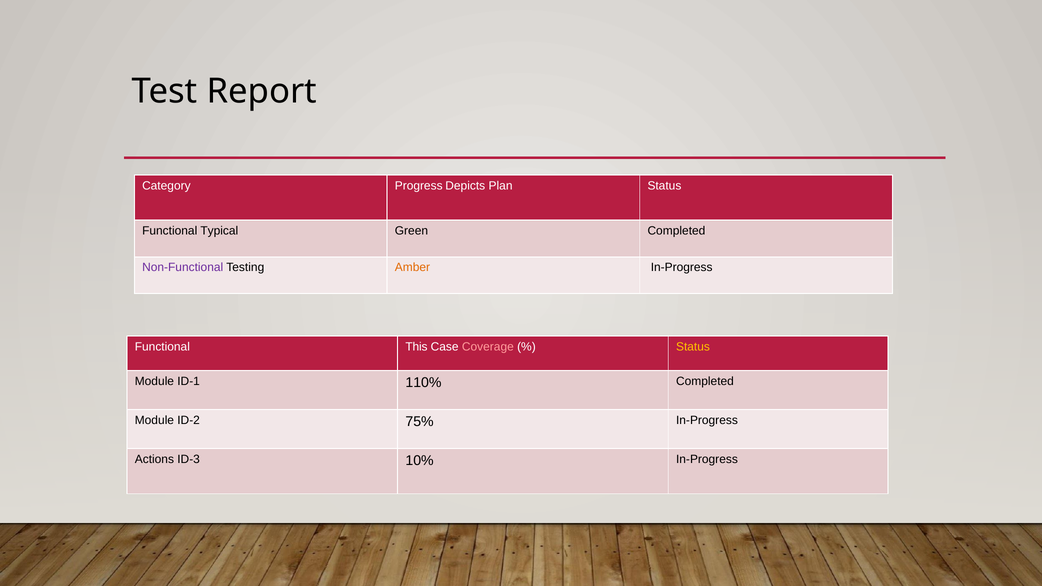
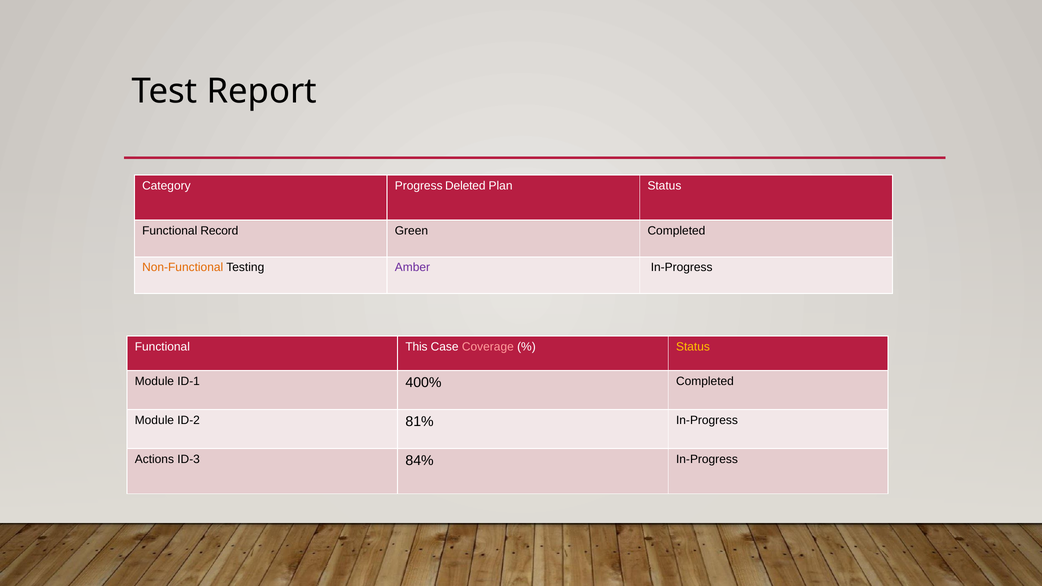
Depicts: Depicts -> Deleted
Typical: Typical -> Record
Non-Functional colour: purple -> orange
Amber colour: orange -> purple
110%: 110% -> 400%
75%: 75% -> 81%
10%: 10% -> 84%
